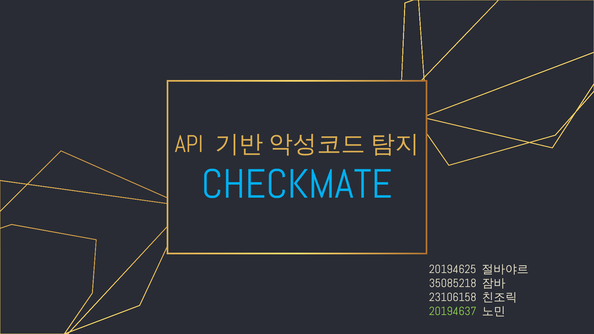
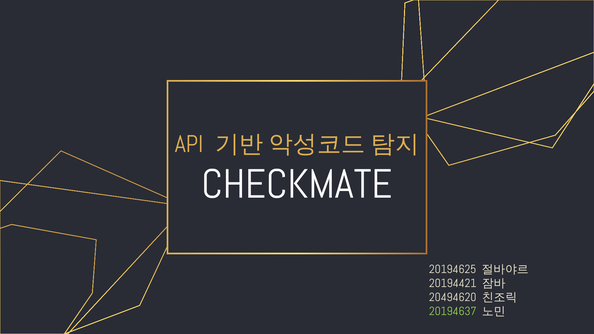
CHECKMATE colour: light blue -> white
35085218: 35085218 -> 20194421
23106158: 23106158 -> 20494620
